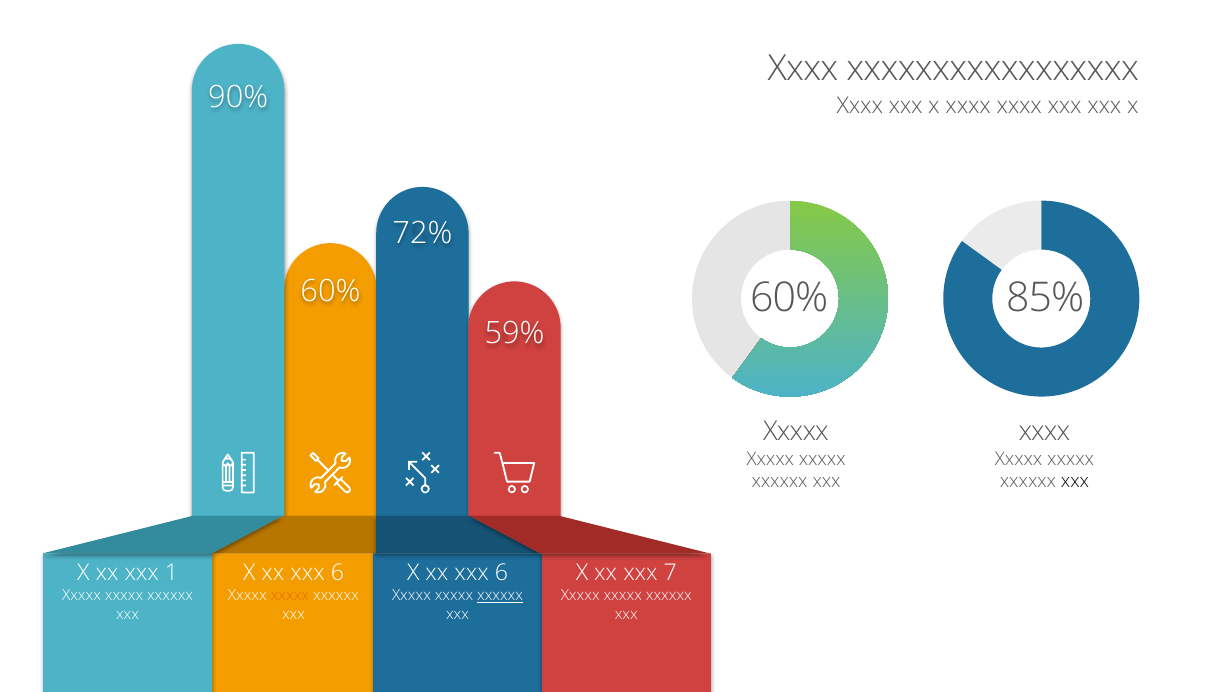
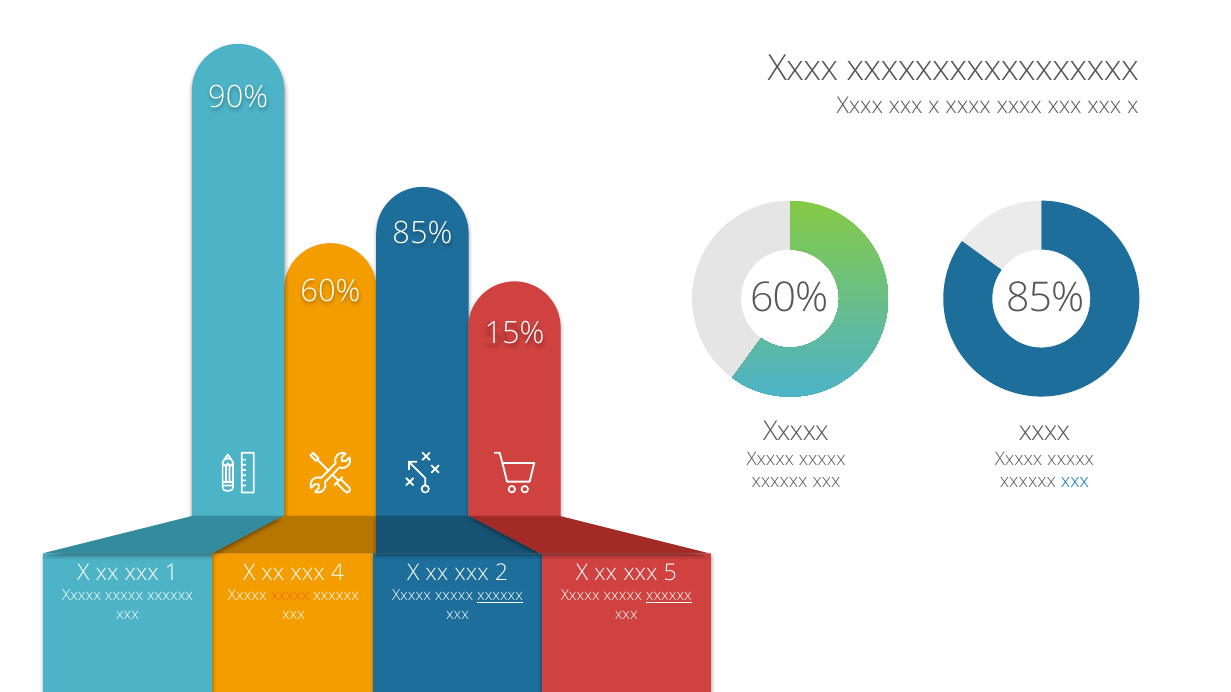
72% at (422, 233): 72% -> 85%
59%: 59% -> 15%
xxx at (1075, 482) colour: black -> blue
6 at (337, 574): 6 -> 4
6 at (501, 574): 6 -> 2
7: 7 -> 5
xxxxxx at (669, 596) underline: none -> present
